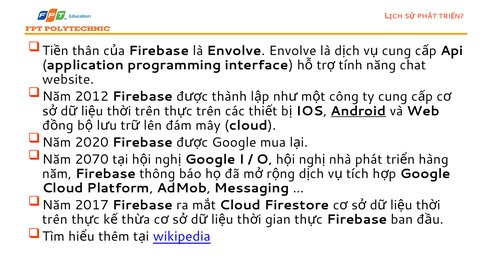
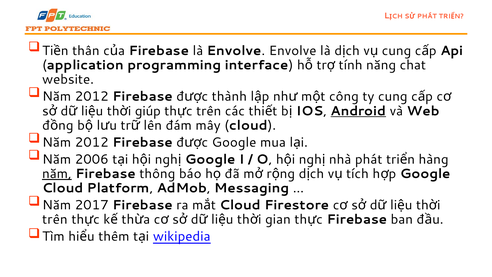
i trên: trên -> giúp
2020 at (92, 142): 2020 -> 2012
2070: 2070 -> 2006
năm at (57, 174) underline: none -> present
